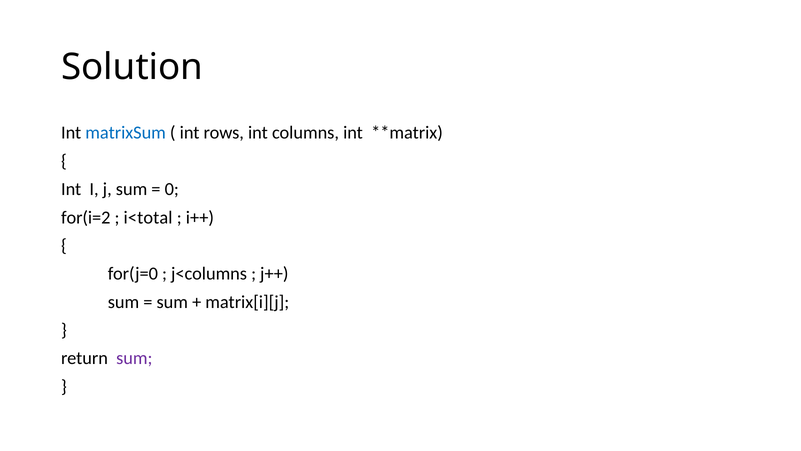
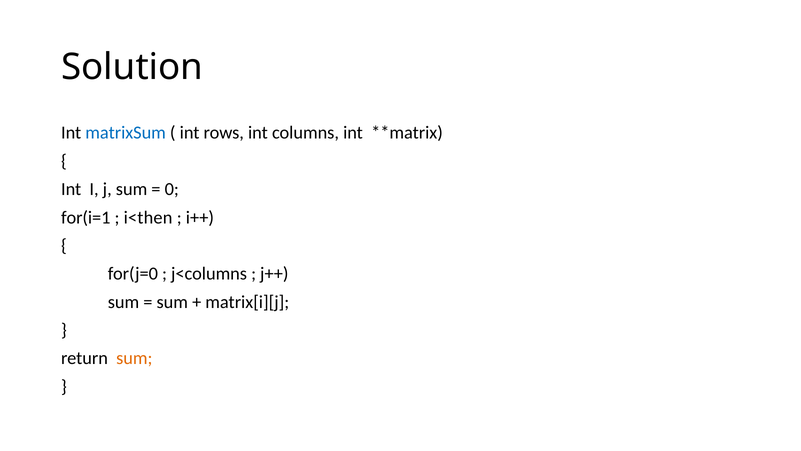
for(i=2: for(i=2 -> for(i=1
i<total: i<total -> i<then
sum at (134, 358) colour: purple -> orange
